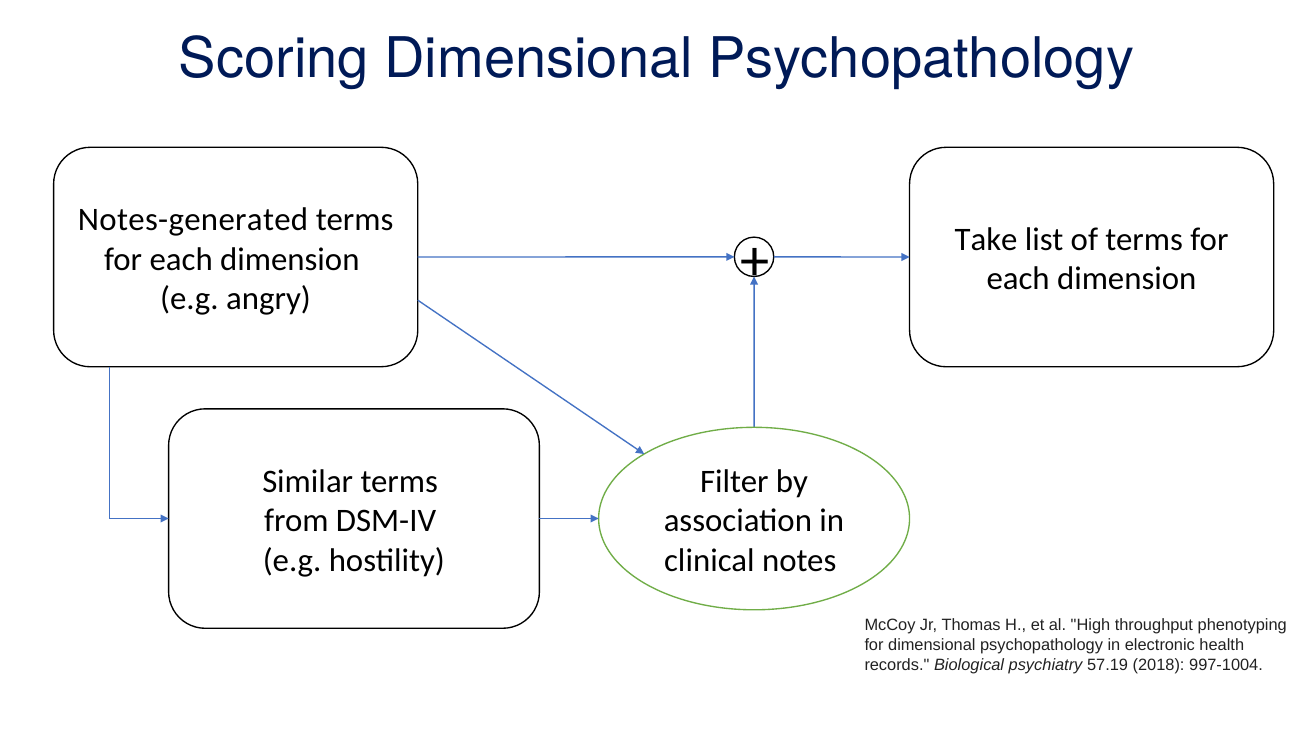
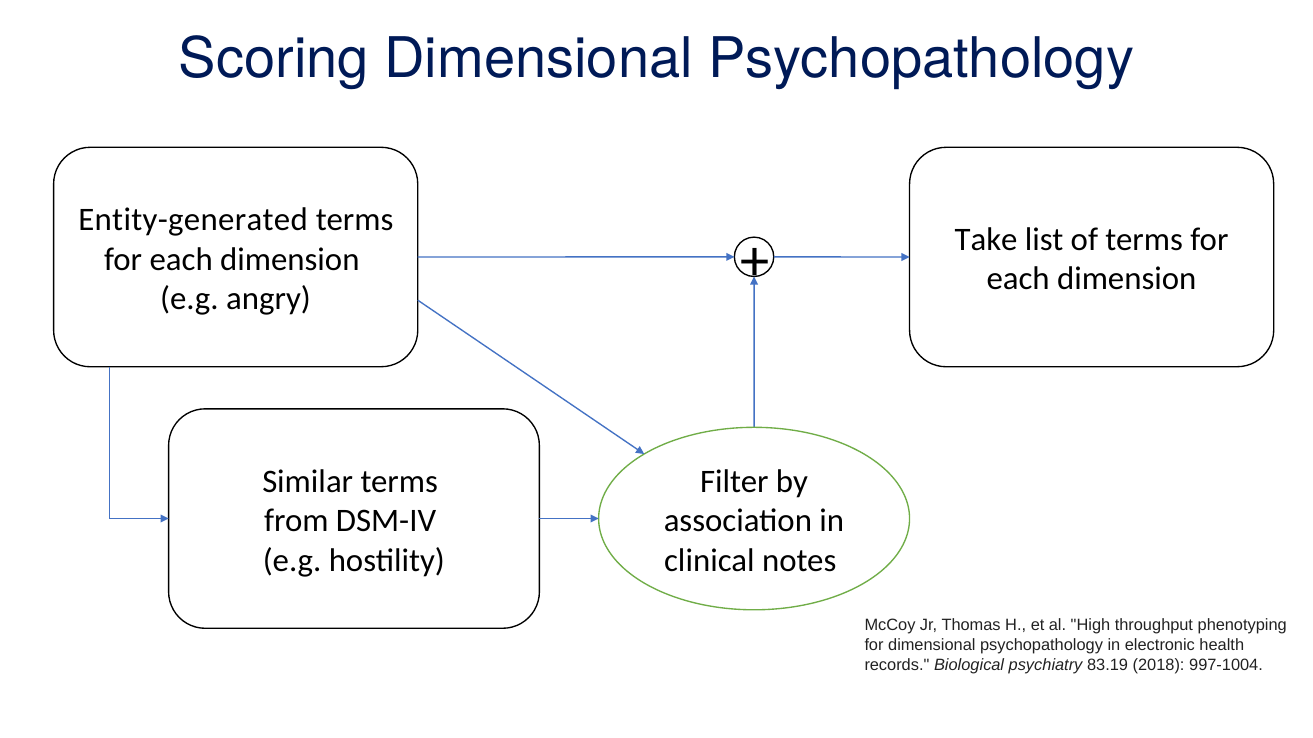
Notes-generated: Notes-generated -> Entity-generated
57.19: 57.19 -> 83.19
